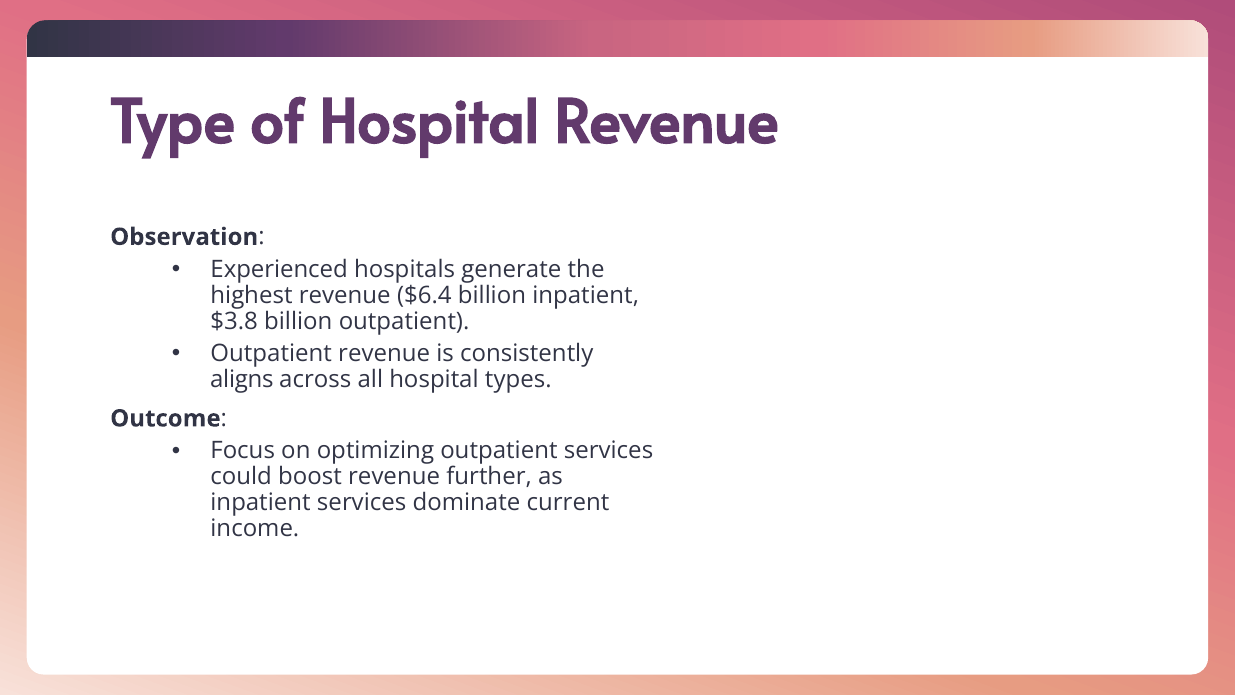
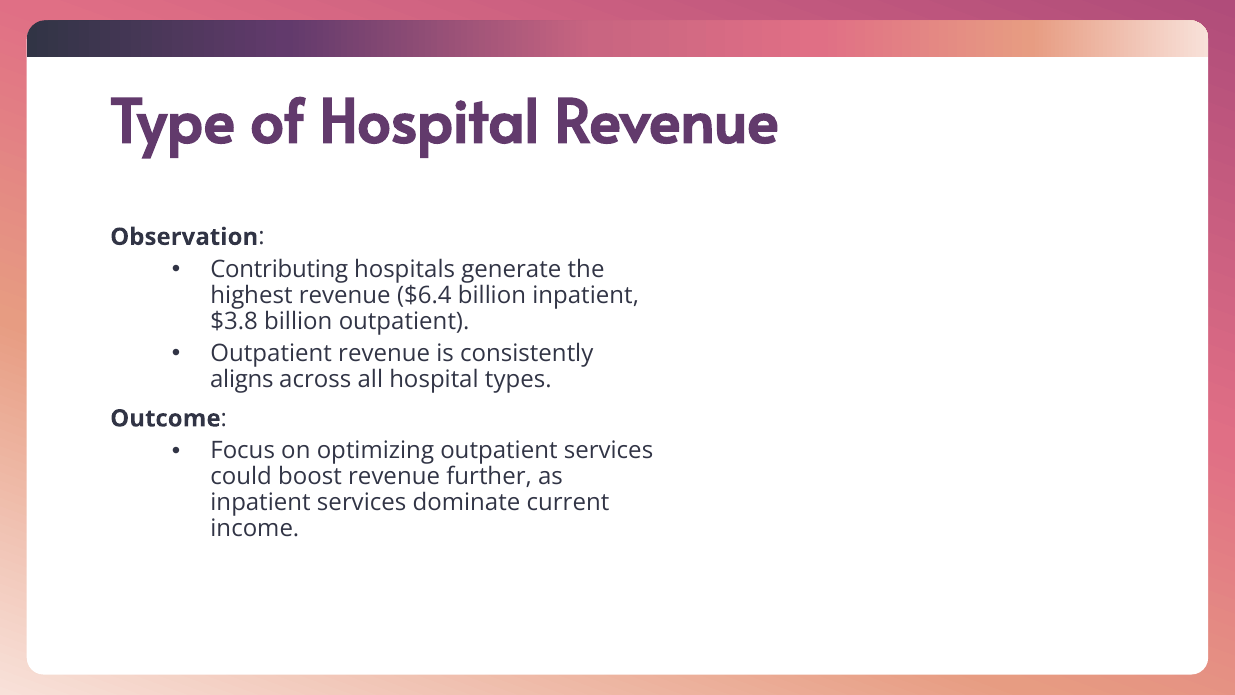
Experienced: Experienced -> Contributing
